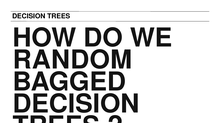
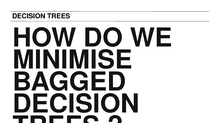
RANDOM: RANDOM -> MINIMISE
